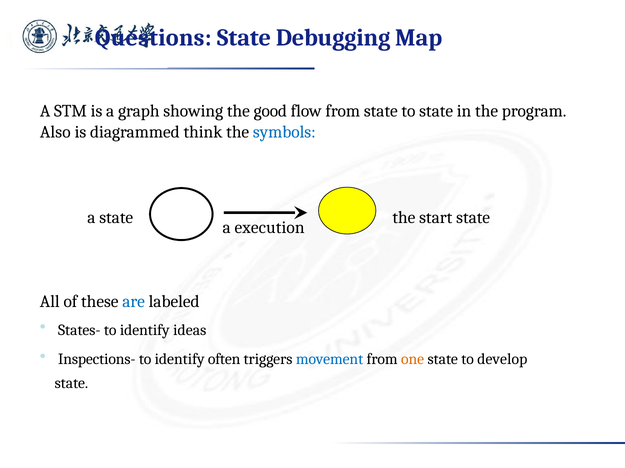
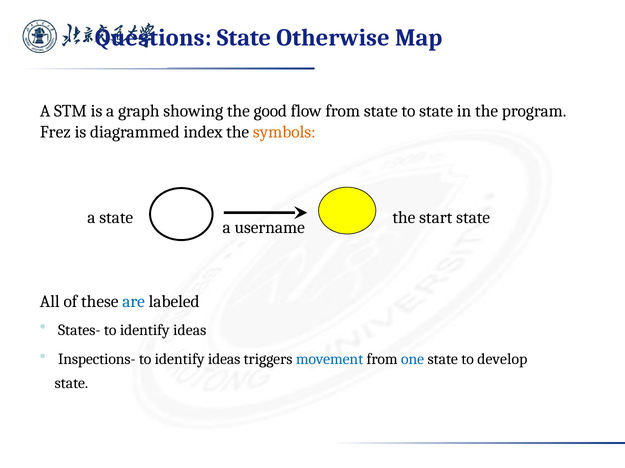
Debugging: Debugging -> Otherwise
Also: Also -> Frez
think: think -> index
symbols colour: blue -> orange
execution: execution -> username
often at (224, 360): often -> ideas
one colour: orange -> blue
